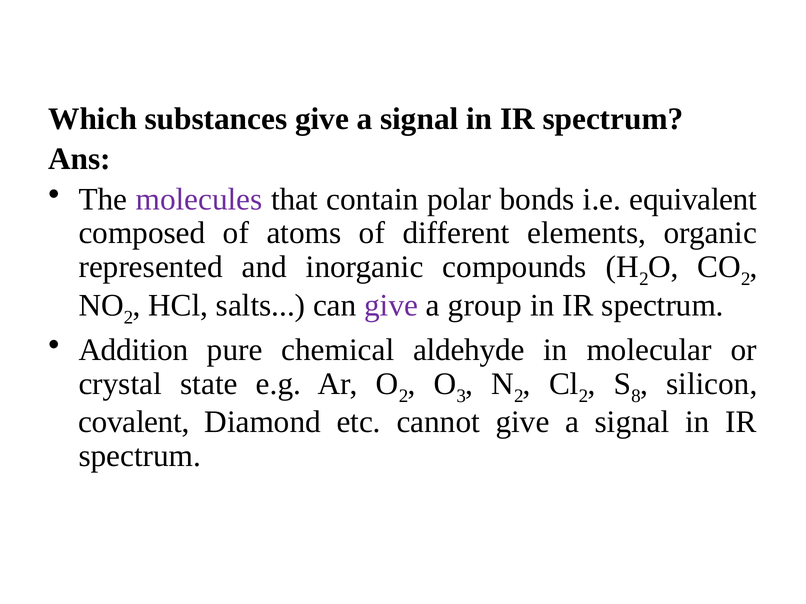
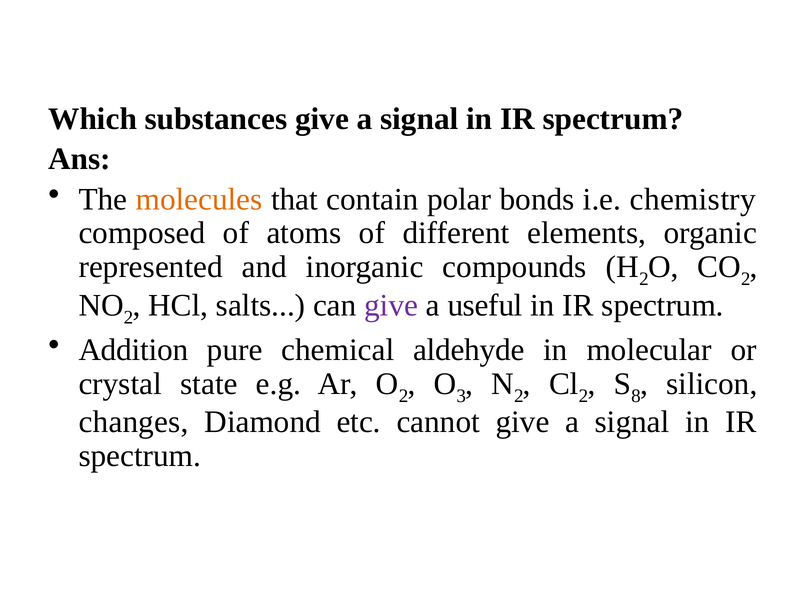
molecules colour: purple -> orange
equivalent: equivalent -> chemistry
group: group -> useful
covalent: covalent -> changes
